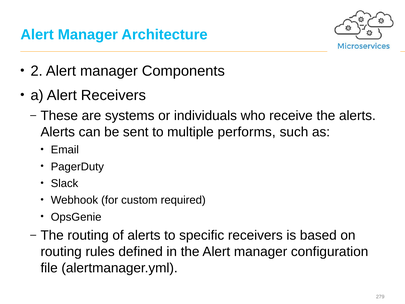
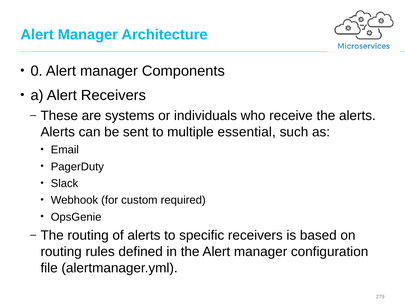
2: 2 -> 0
performs: performs -> essential
